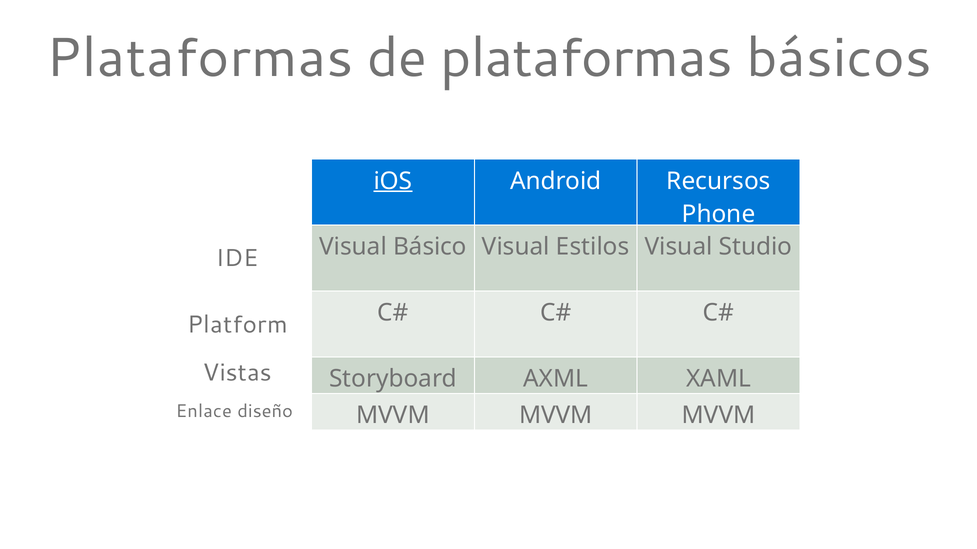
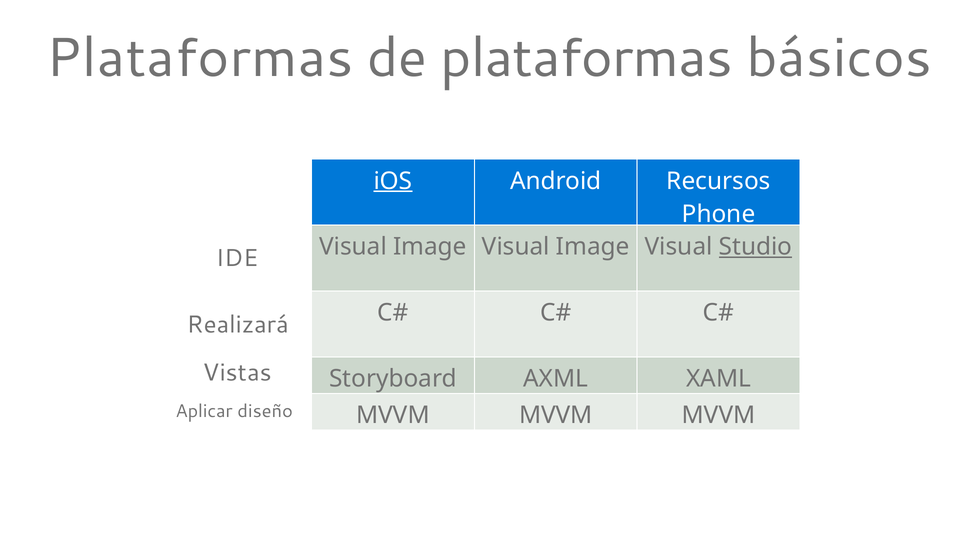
Básico at (430, 247): Básico -> Image
Estilos at (593, 247): Estilos -> Image
Studio underline: none -> present
Platform: Platform -> Realizará
Enlace: Enlace -> Aplicar
